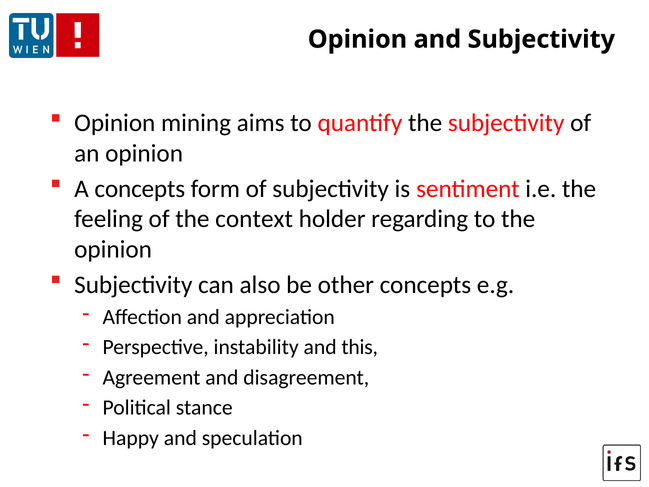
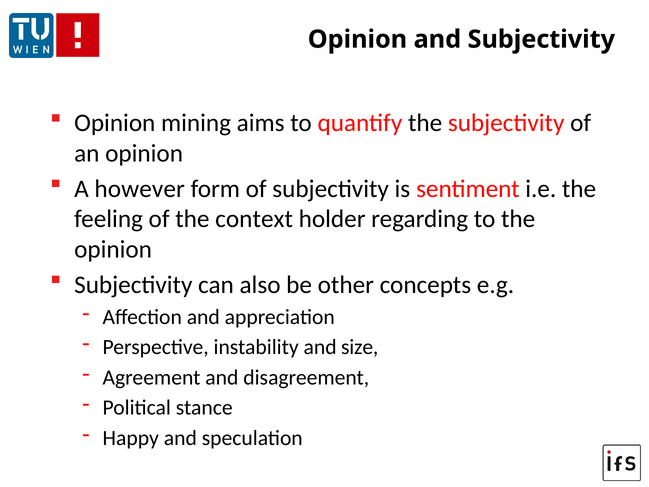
A concepts: concepts -> however
this: this -> size
